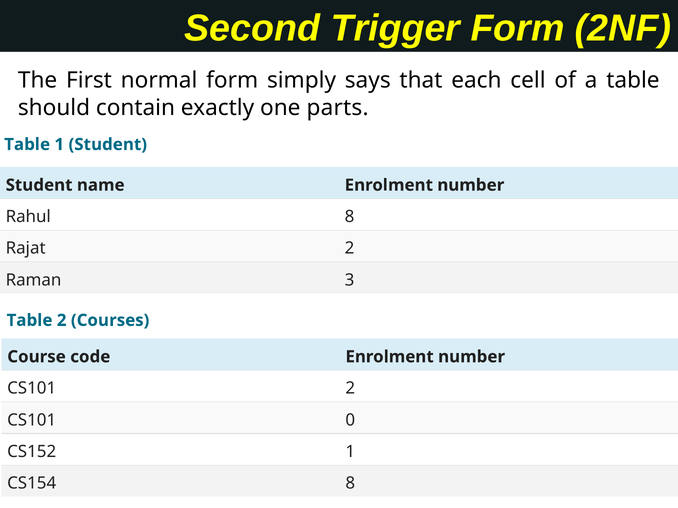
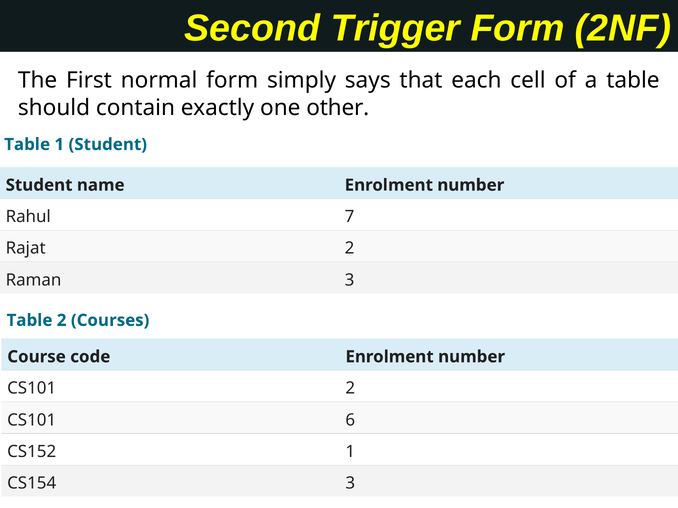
parts: parts -> other
Rahul 8: 8 -> 7
0: 0 -> 6
CS154 8: 8 -> 3
